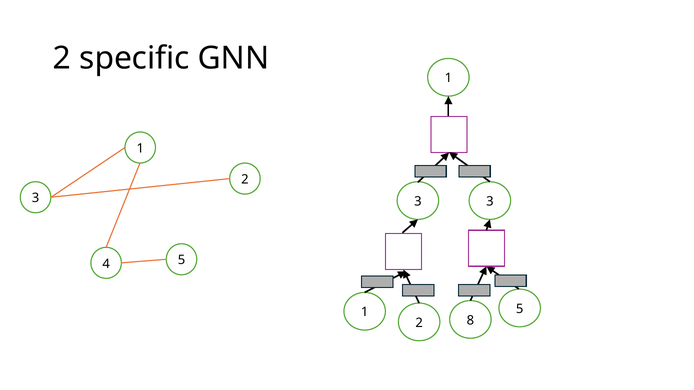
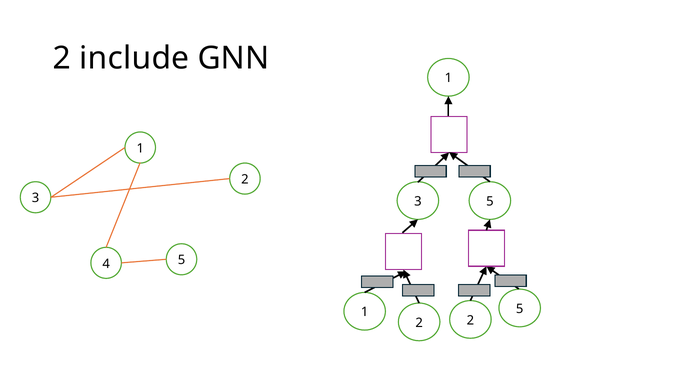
specific: specific -> include
3 3: 3 -> 5
2 8: 8 -> 2
